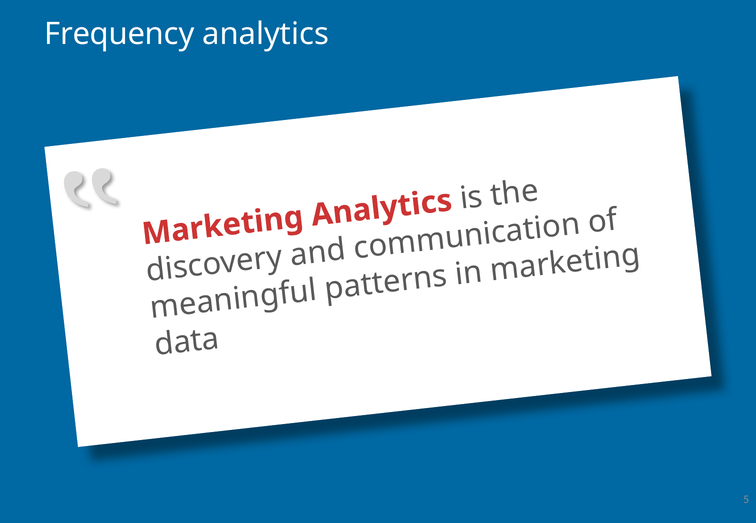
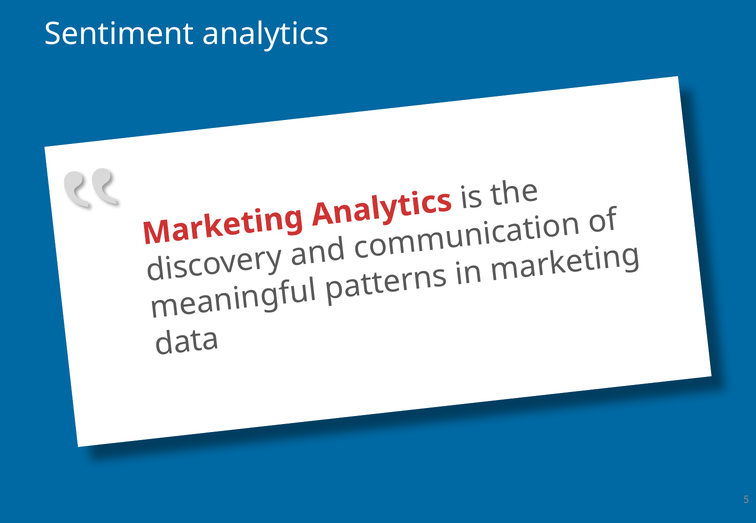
Frequency: Frequency -> Sentiment
